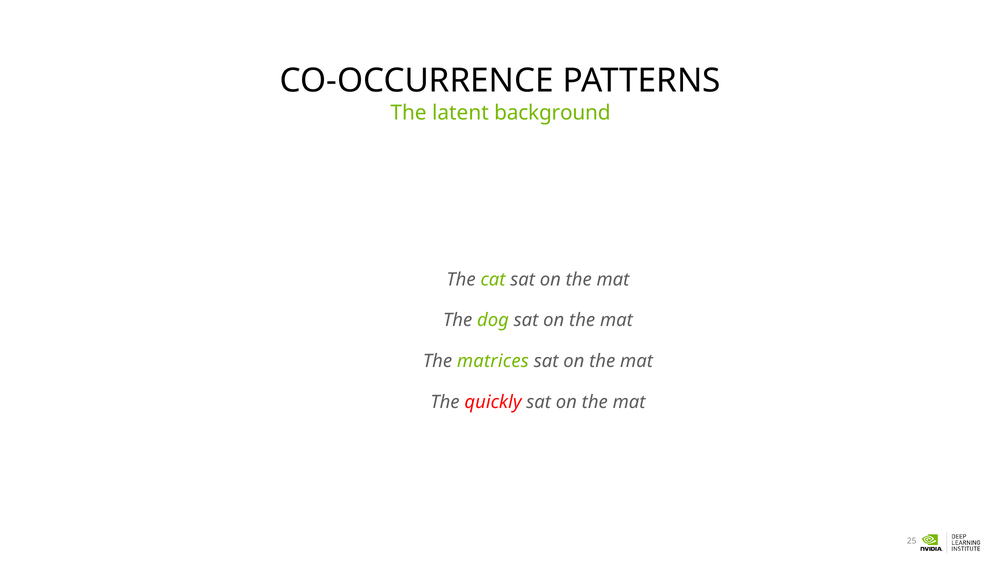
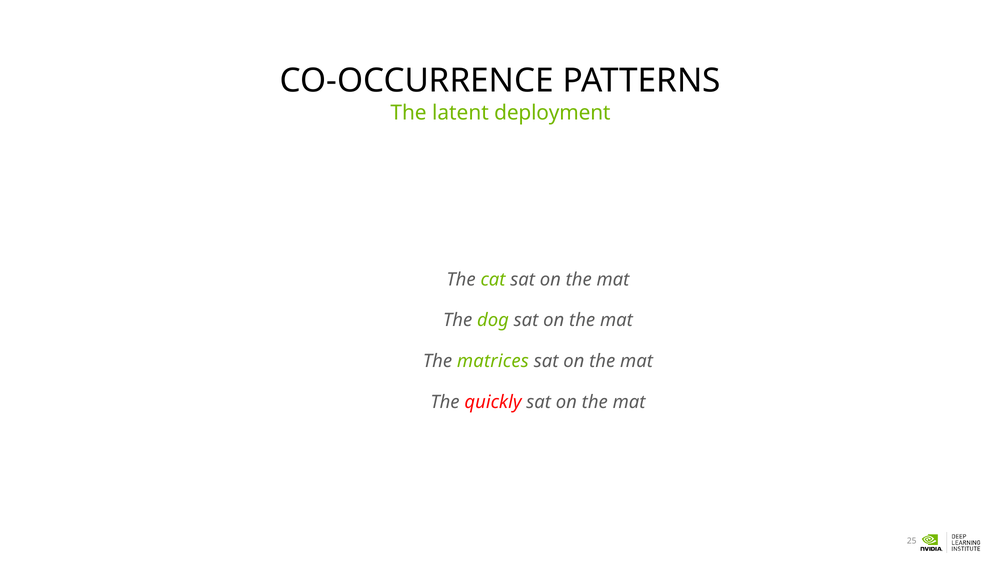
background: background -> deployment
